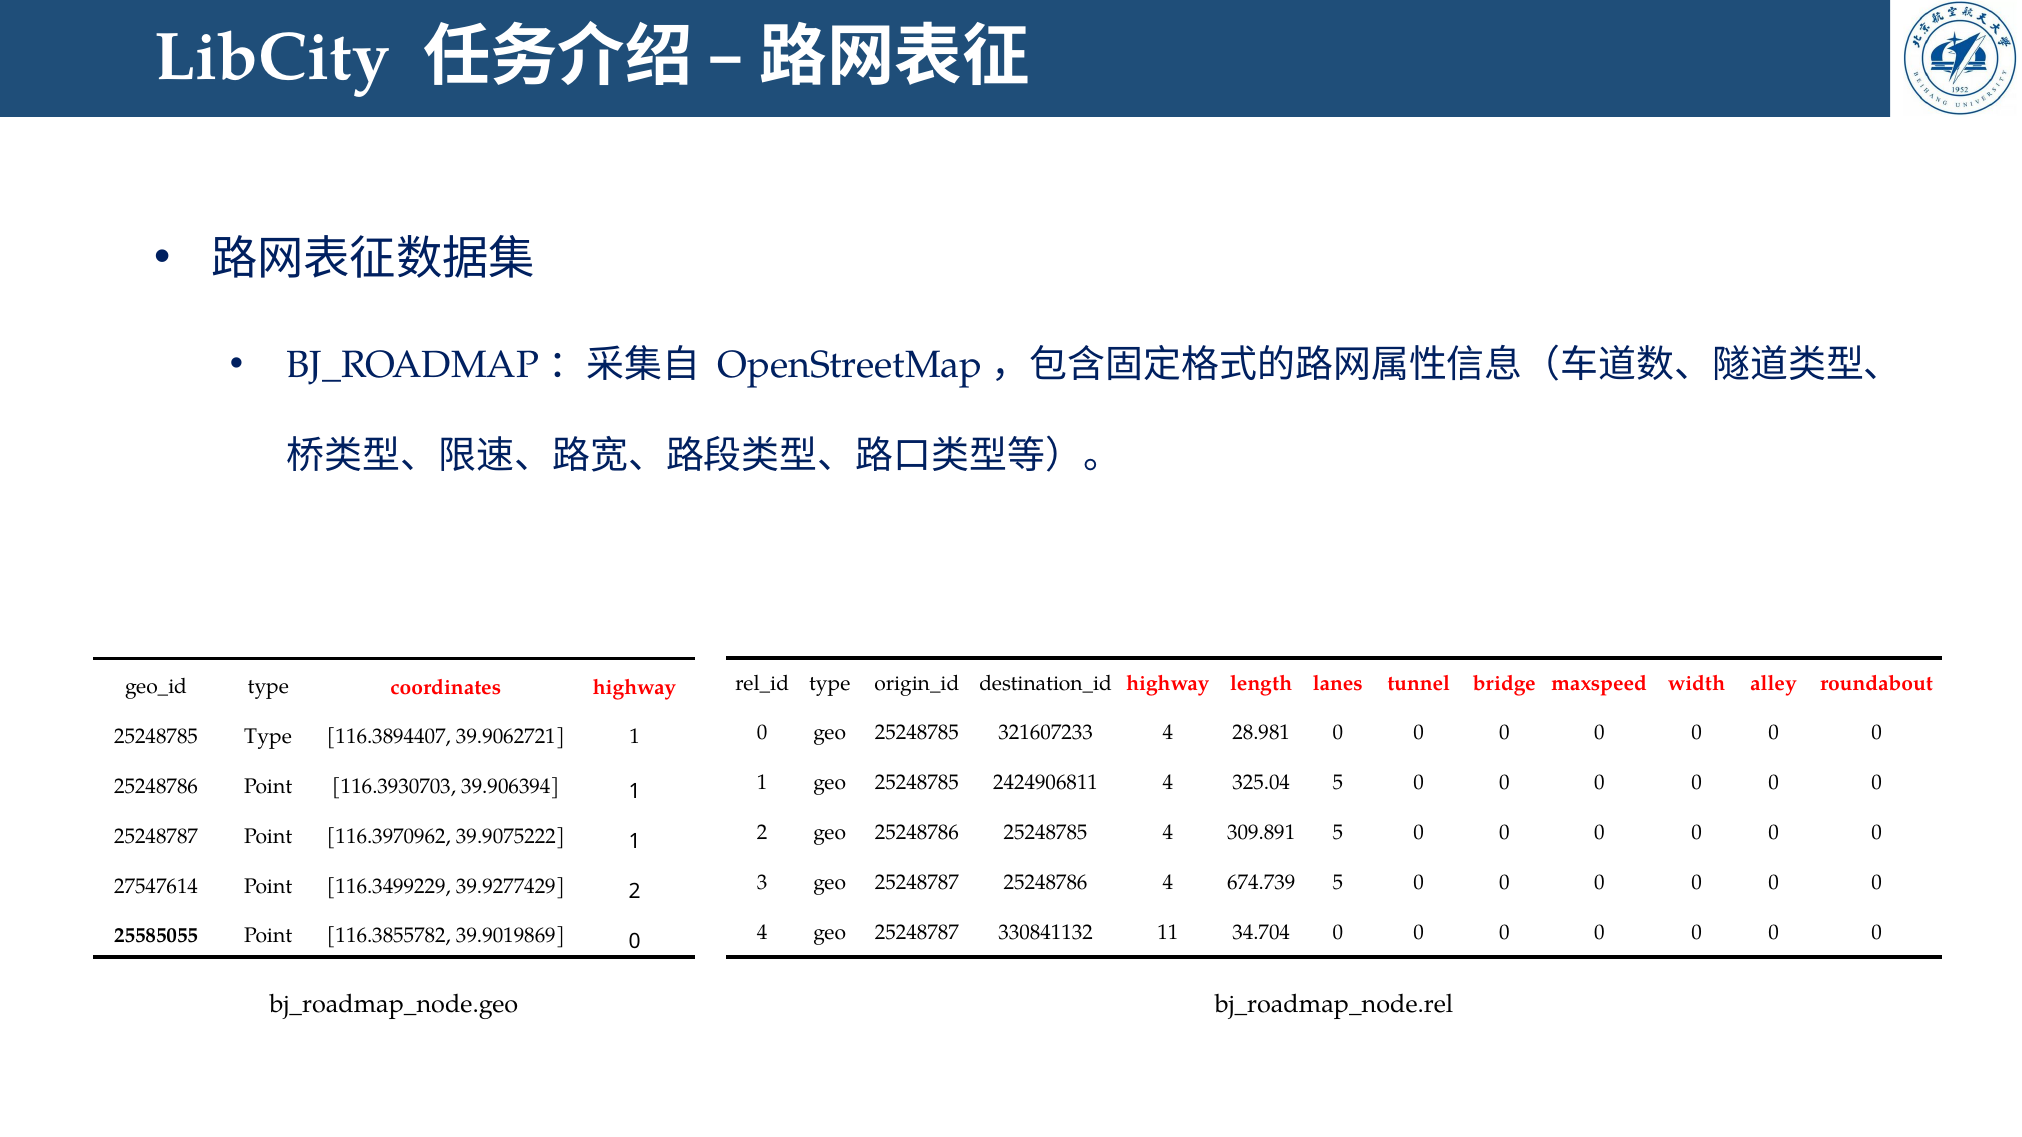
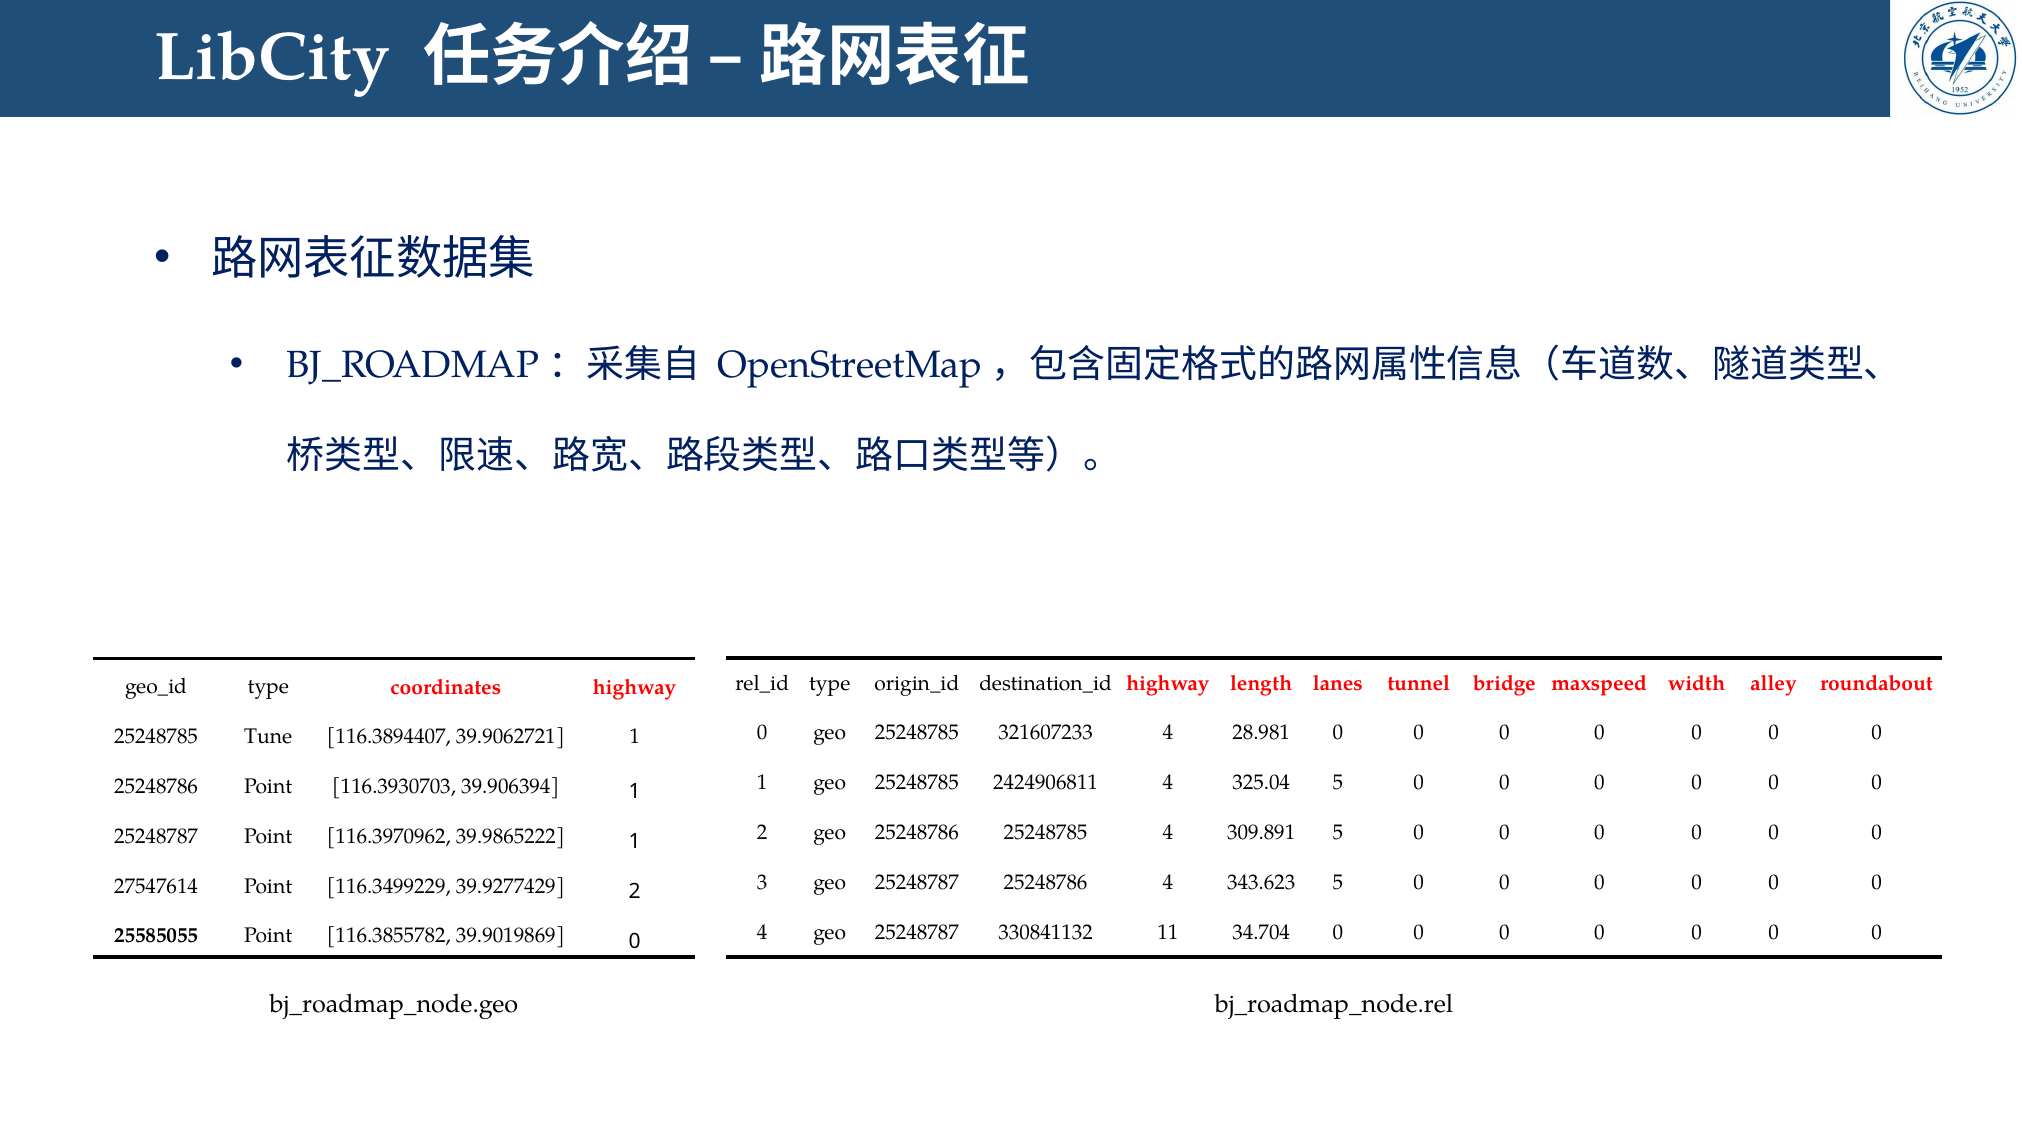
25248785 Type: Type -> Tune
39.9075222: 39.9075222 -> 39.9865222
674.739: 674.739 -> 343.623
